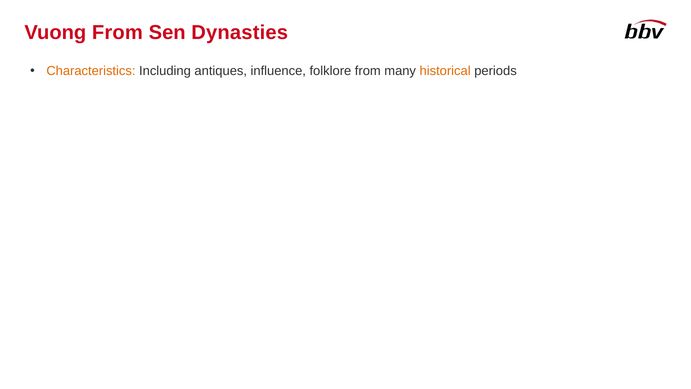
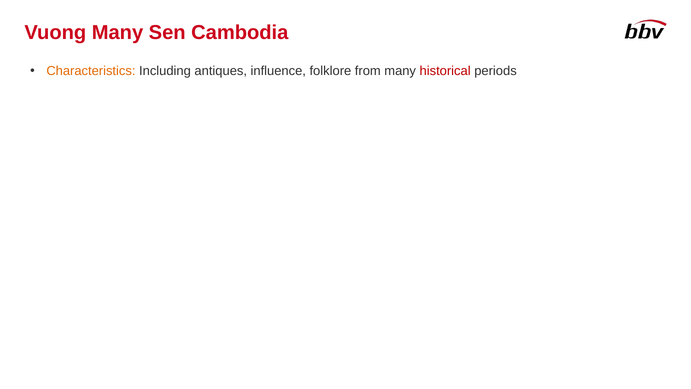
Vuong From: From -> Many
Dynasties: Dynasties -> Cambodia
historical colour: orange -> red
